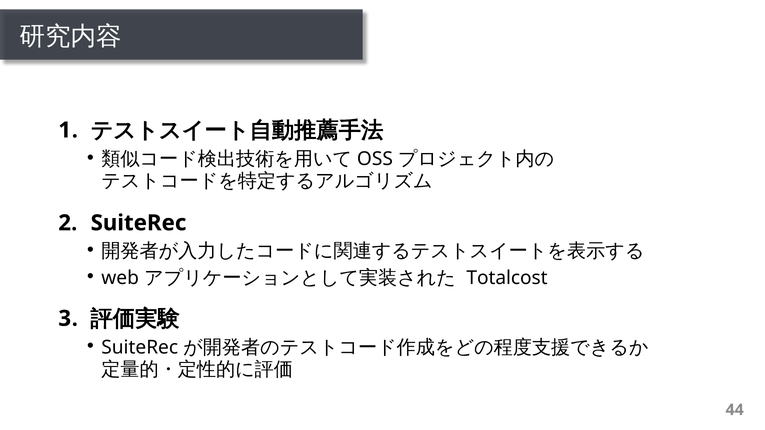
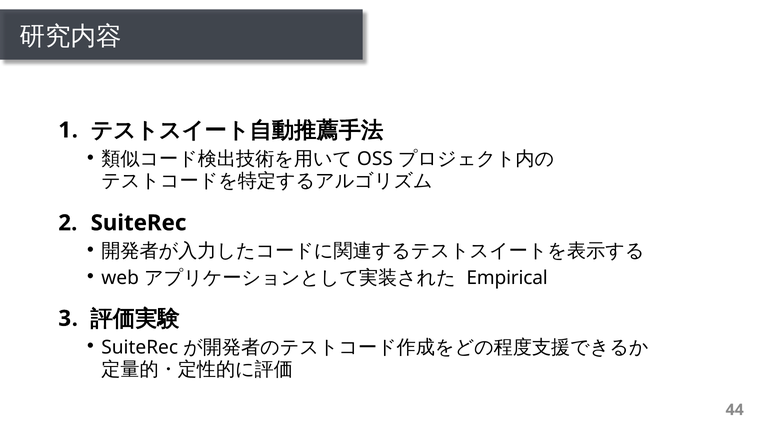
Totalcost: Totalcost -> Empirical
